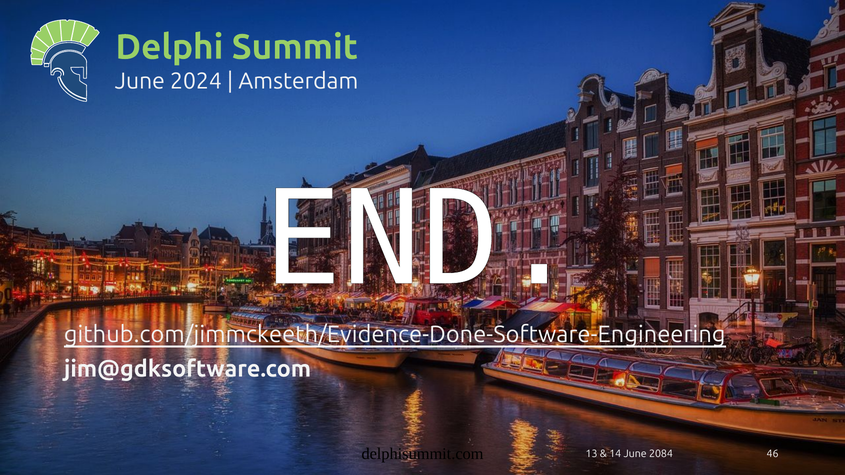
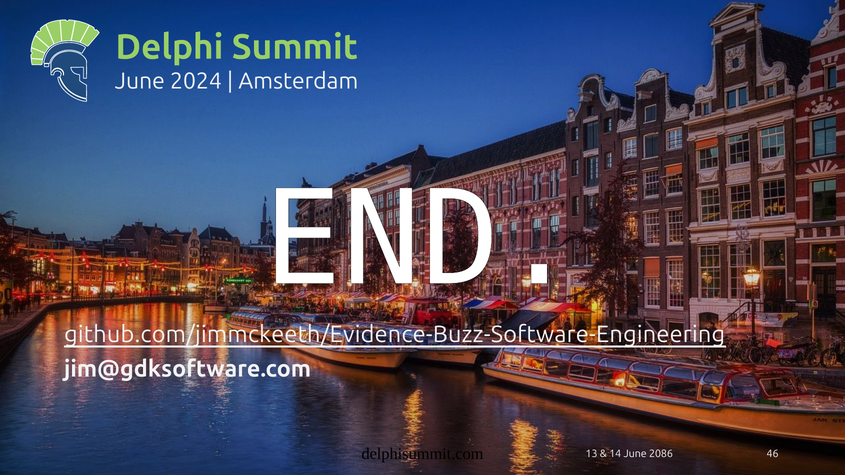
github.com/jimmckeeth/Evidence-Done-Software-Engineering: github.com/jimmckeeth/Evidence-Done-Software-Engineering -> github.com/jimmckeeth/Evidence-Buzz-Software-Engineering
2084: 2084 -> 2086
